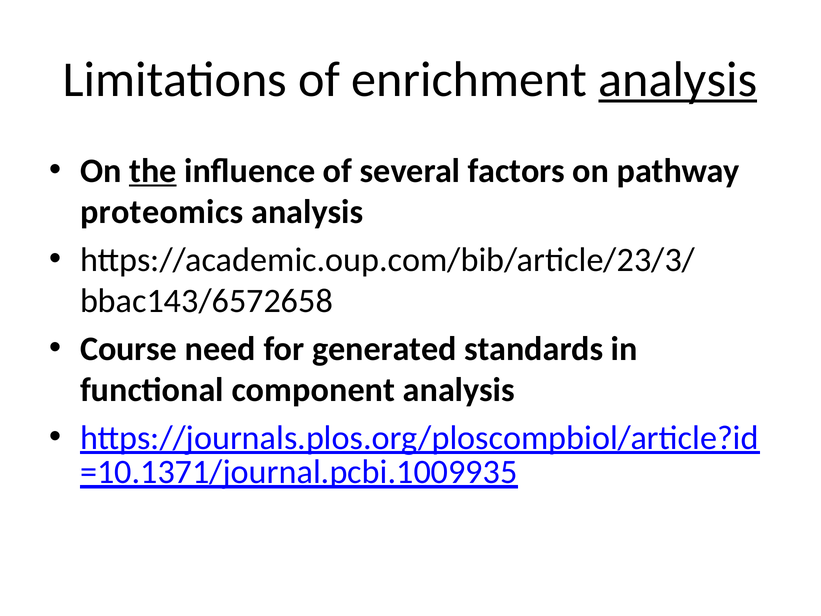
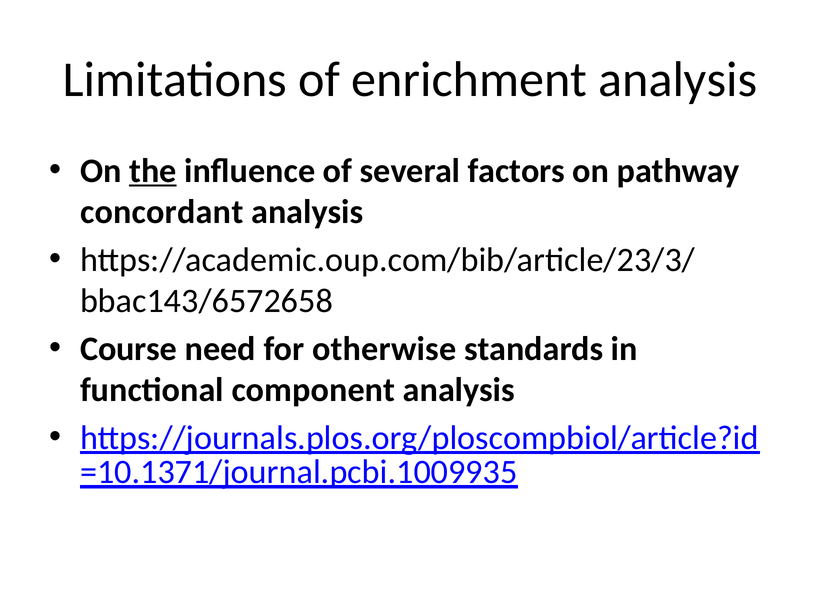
analysis at (678, 79) underline: present -> none
proteomics: proteomics -> concordant
generated: generated -> otherwise
